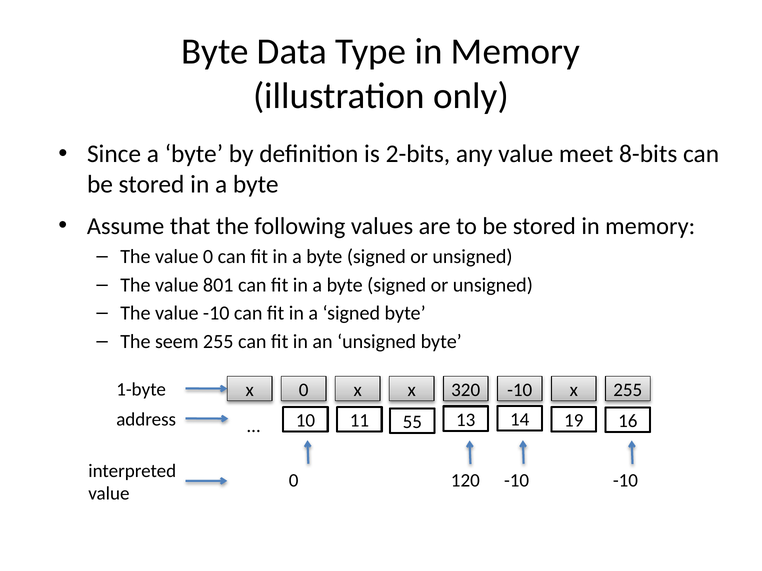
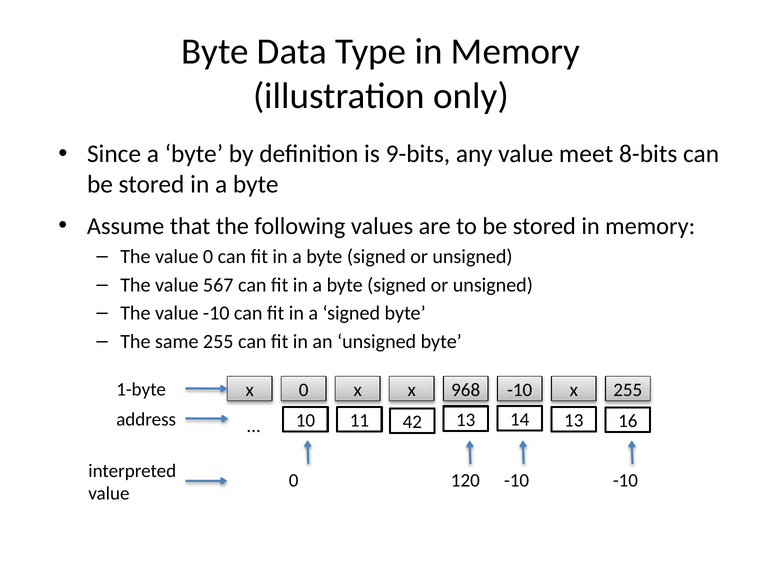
2-bits: 2-bits -> 9-bits
801: 801 -> 567
seem: seem -> same
320: 320 -> 968
19 at (574, 421): 19 -> 13
55: 55 -> 42
